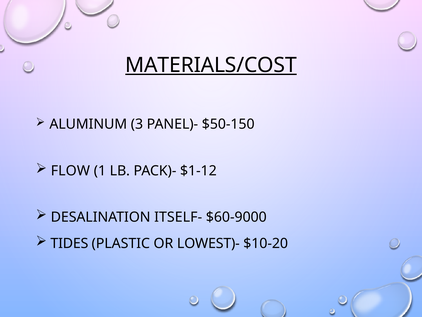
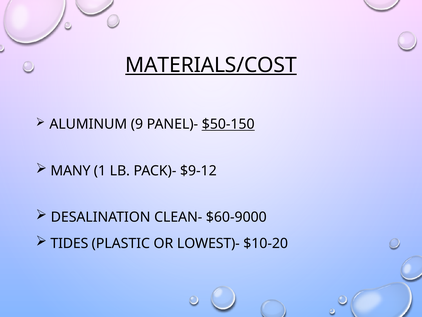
3: 3 -> 9
$50-150 underline: none -> present
FLOW: FLOW -> MANY
$1-12: $1-12 -> $9-12
ITSELF-: ITSELF- -> CLEAN-
